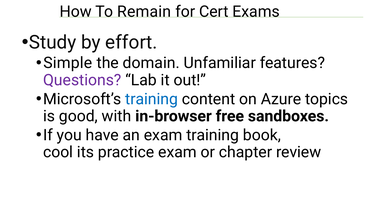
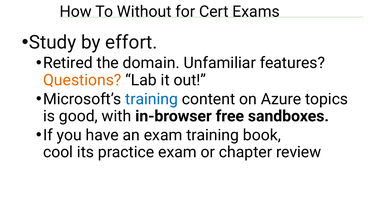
Remain: Remain -> Without
Simple: Simple -> Retired
Questions colour: purple -> orange
